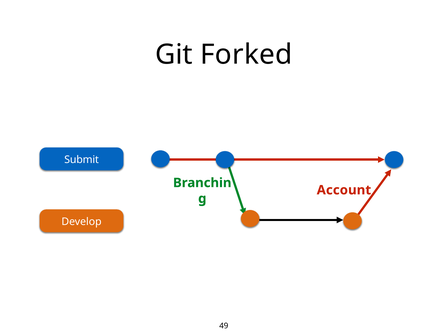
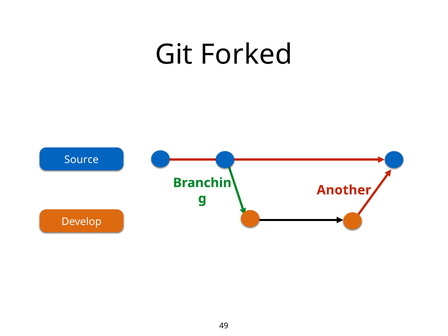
Submit: Submit -> Source
Account: Account -> Another
